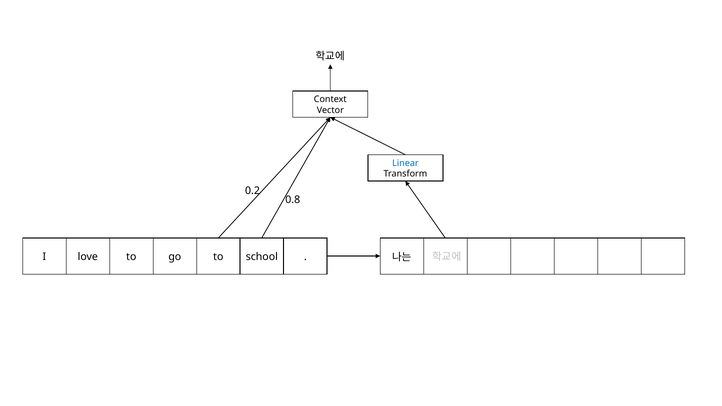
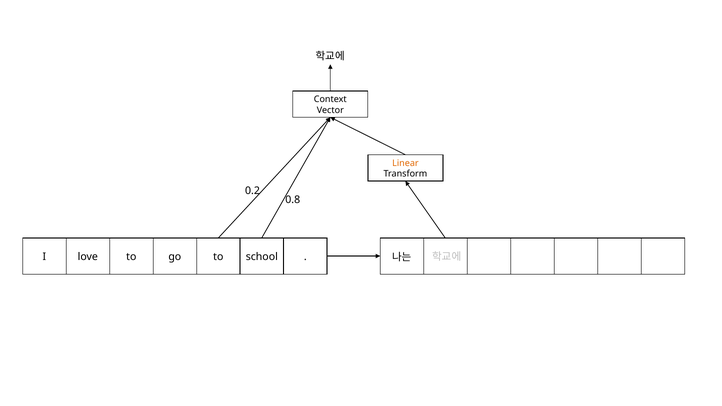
Linear colour: blue -> orange
